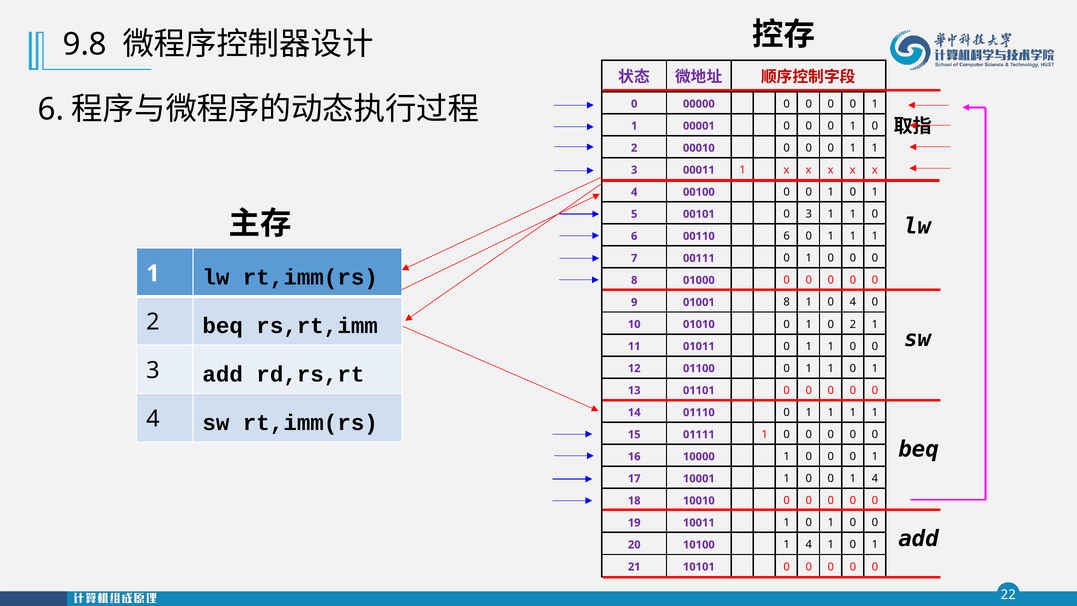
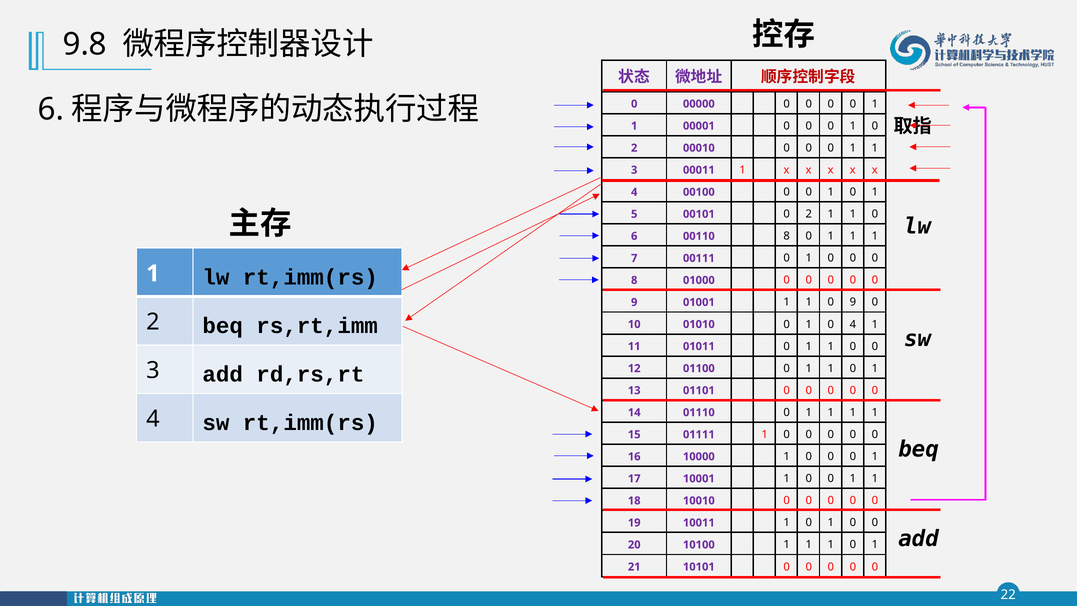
00101 0 3: 3 -> 2
00110 6: 6 -> 8
01001 8: 8 -> 1
1 0 4: 4 -> 9
2 at (853, 324): 2 -> 4
4 at (875, 478): 4 -> 1
10100 1 4: 4 -> 1
